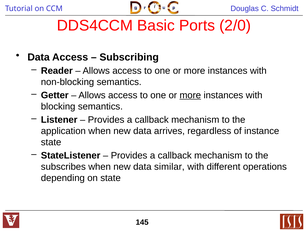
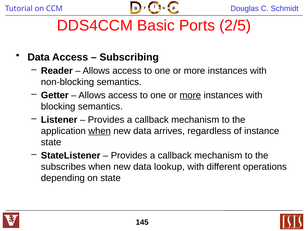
2/0: 2/0 -> 2/5
when at (100, 131) underline: none -> present
similar: similar -> lookup
